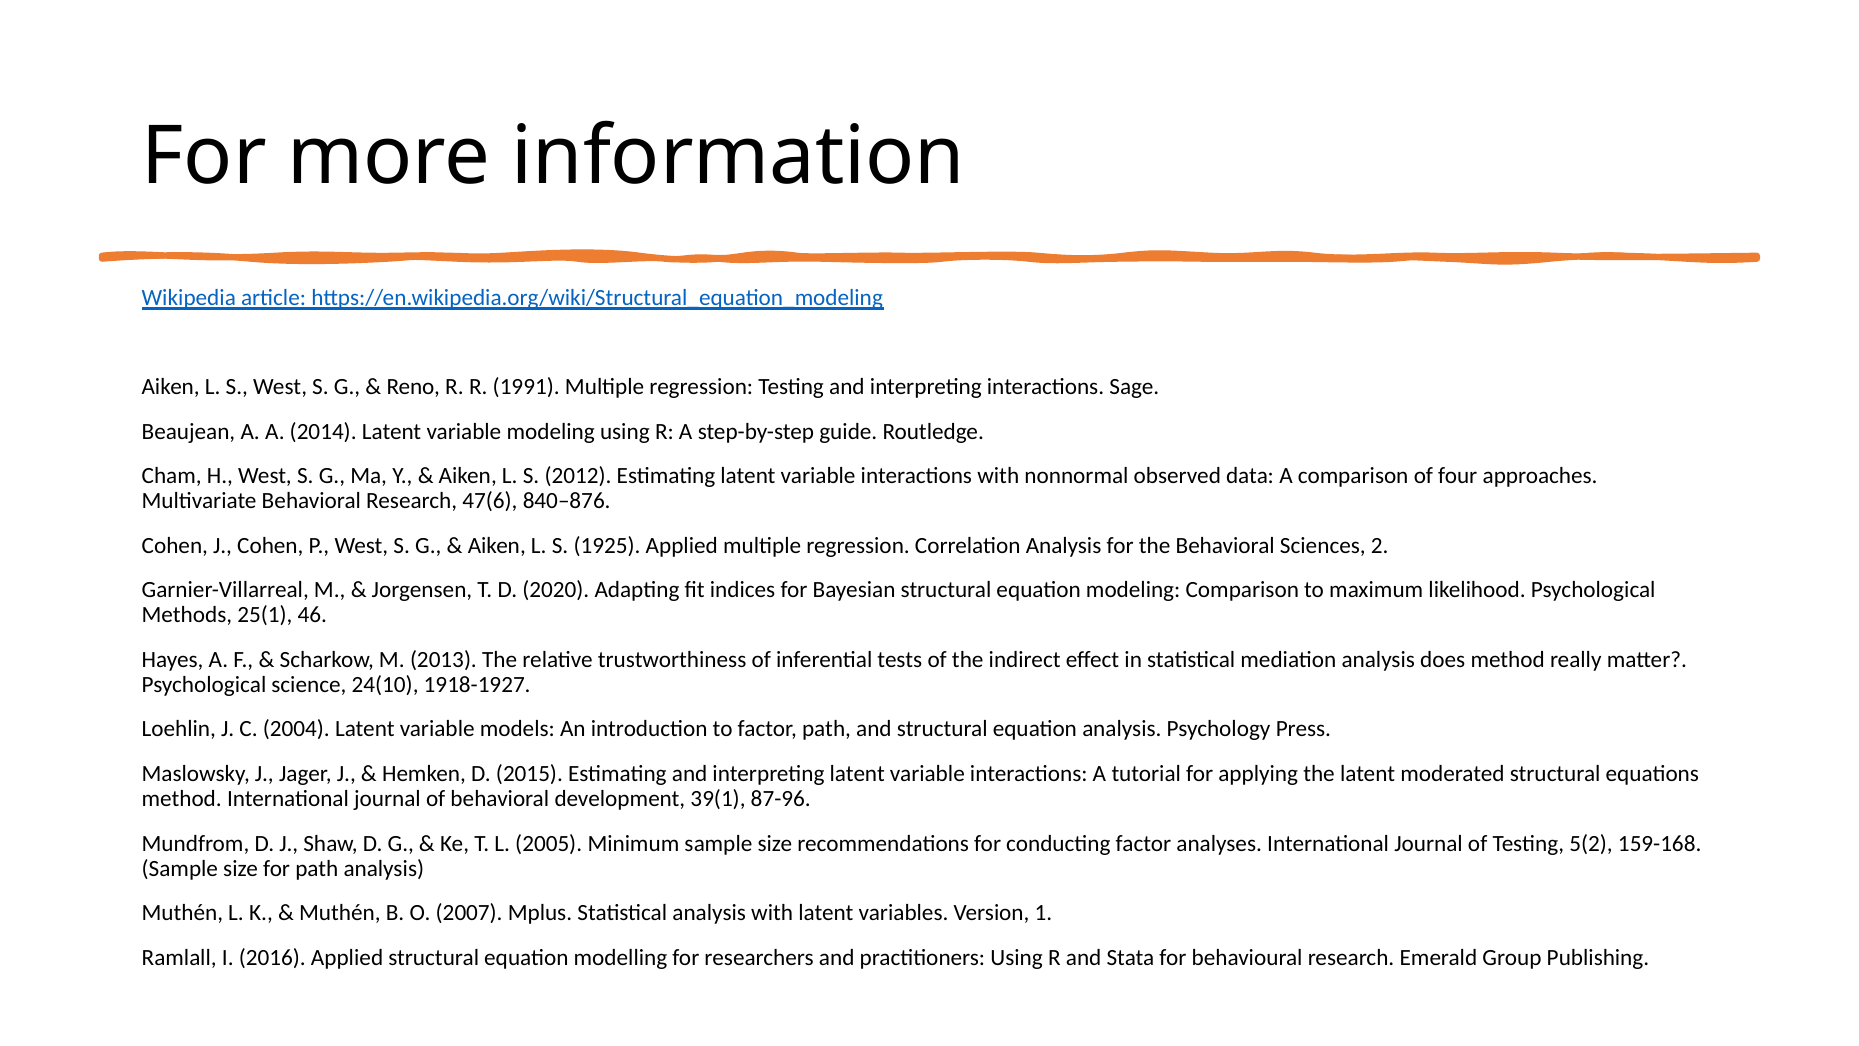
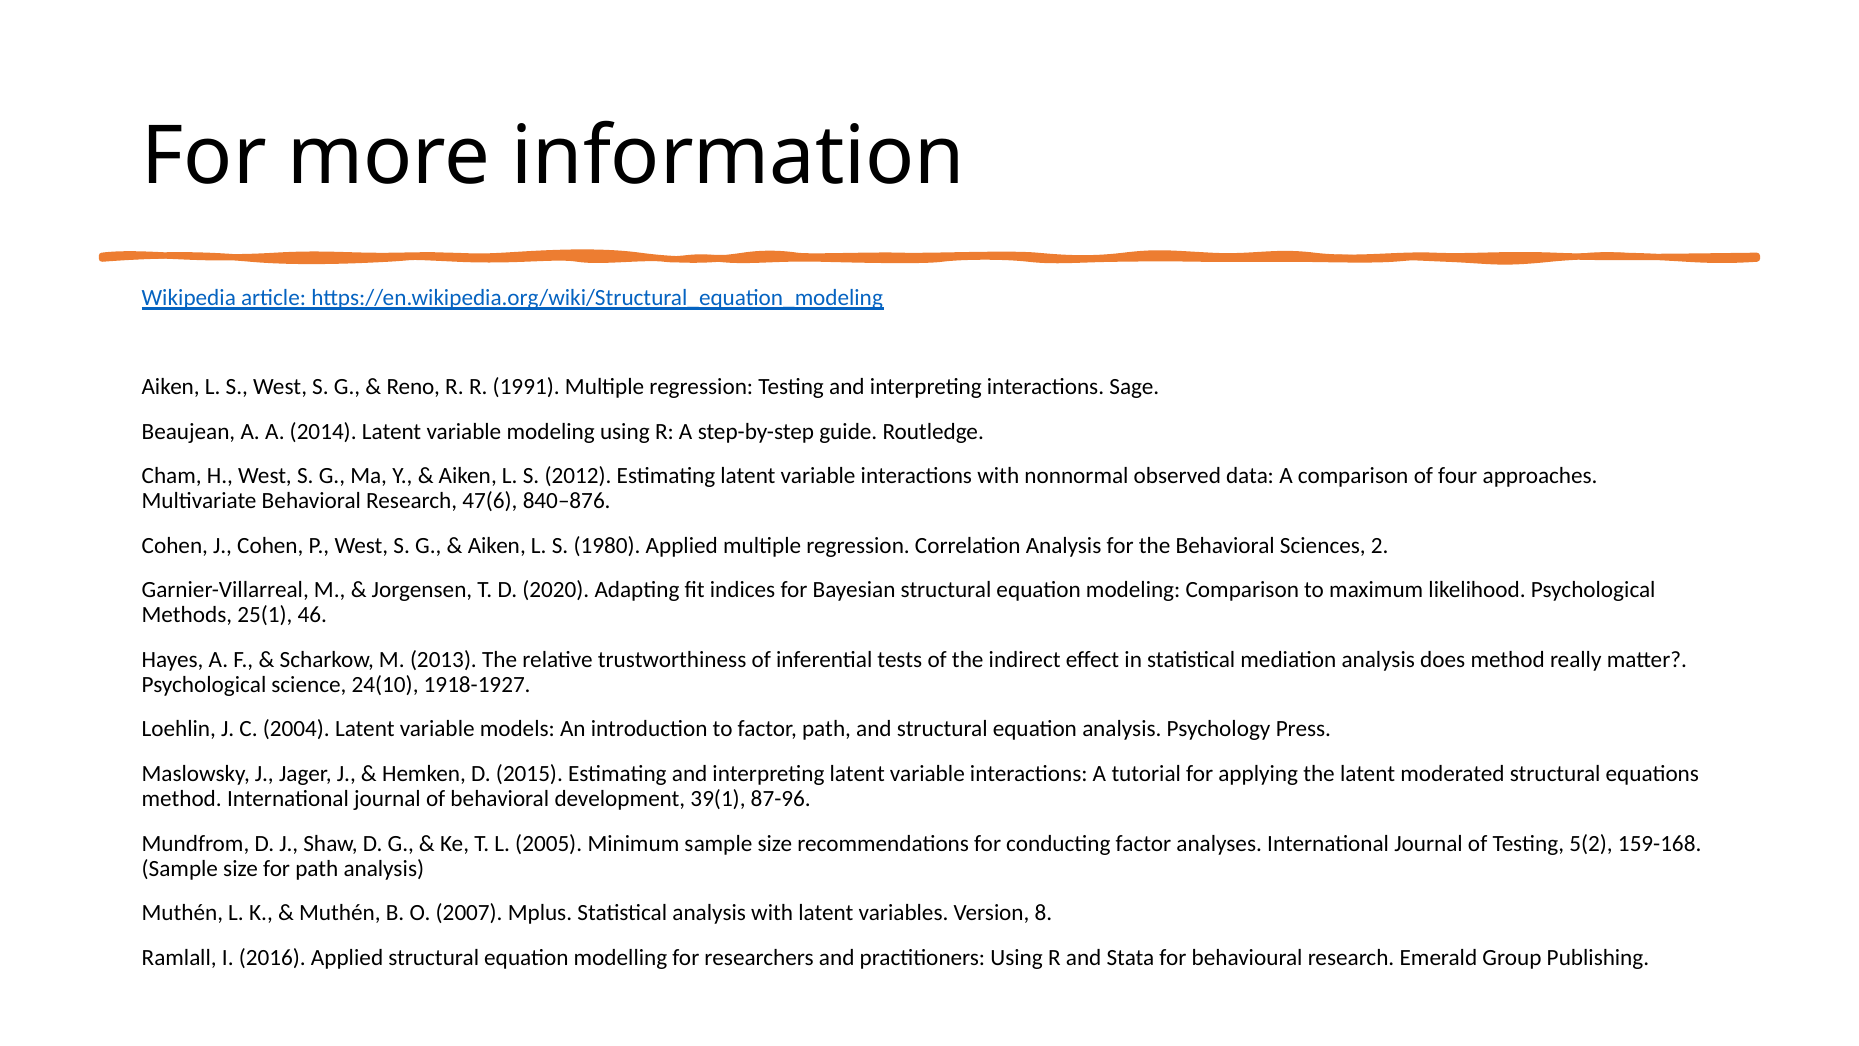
1925: 1925 -> 1980
1: 1 -> 8
